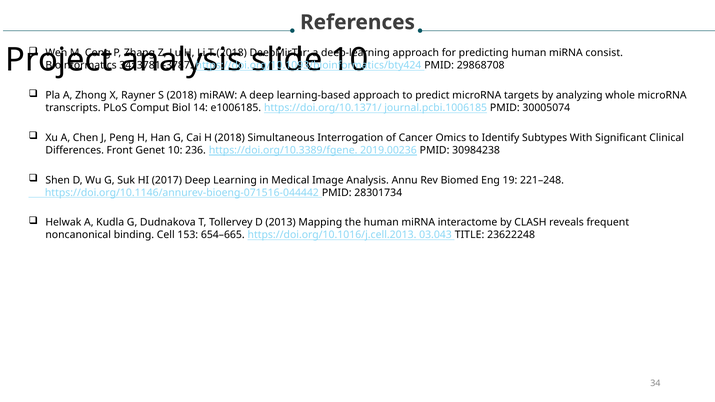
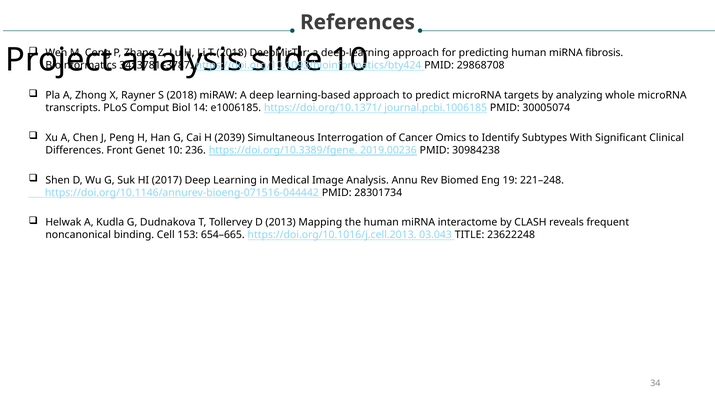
consist: consist -> fibrosis
H 2018: 2018 -> 2039
